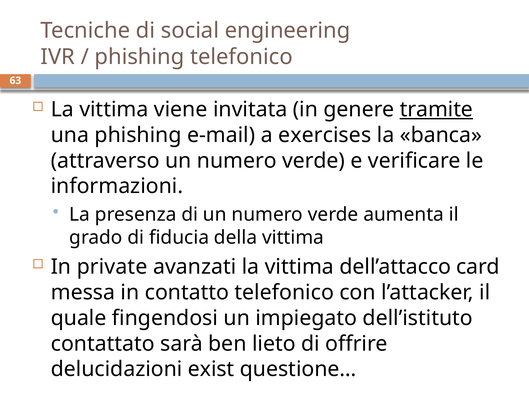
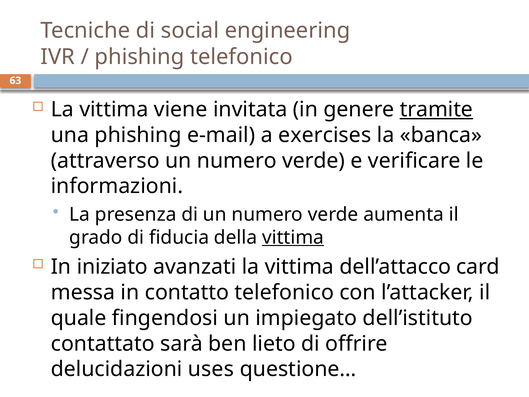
vittima at (293, 237) underline: none -> present
private: private -> iniziato
exist: exist -> uses
